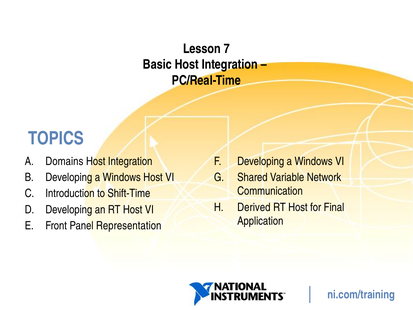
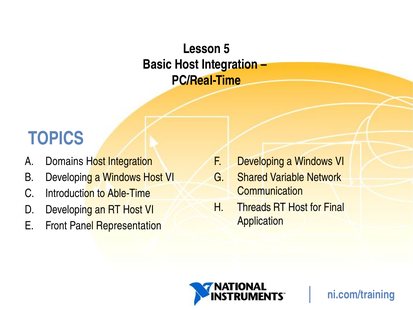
7: 7 -> 5
Shift-Time: Shift-Time -> Able-Time
Derived: Derived -> Threads
